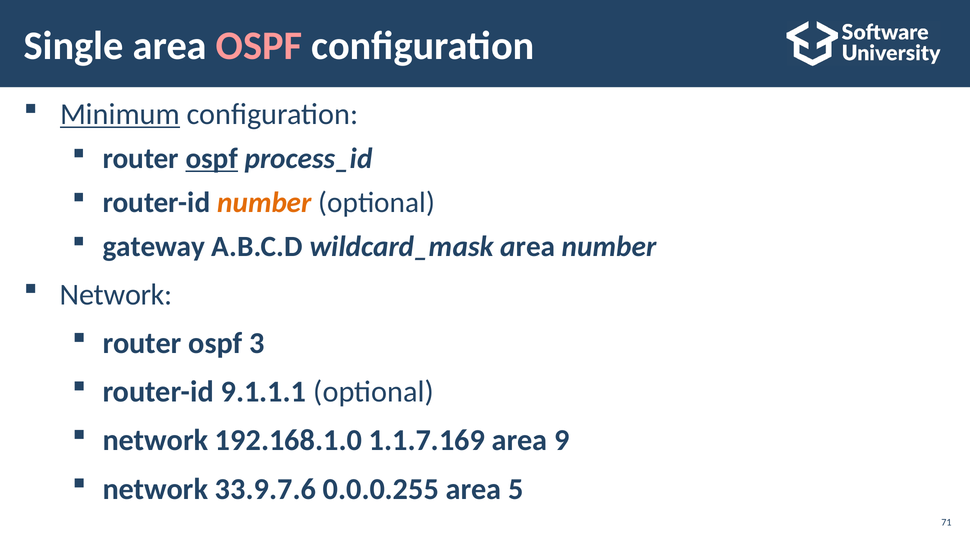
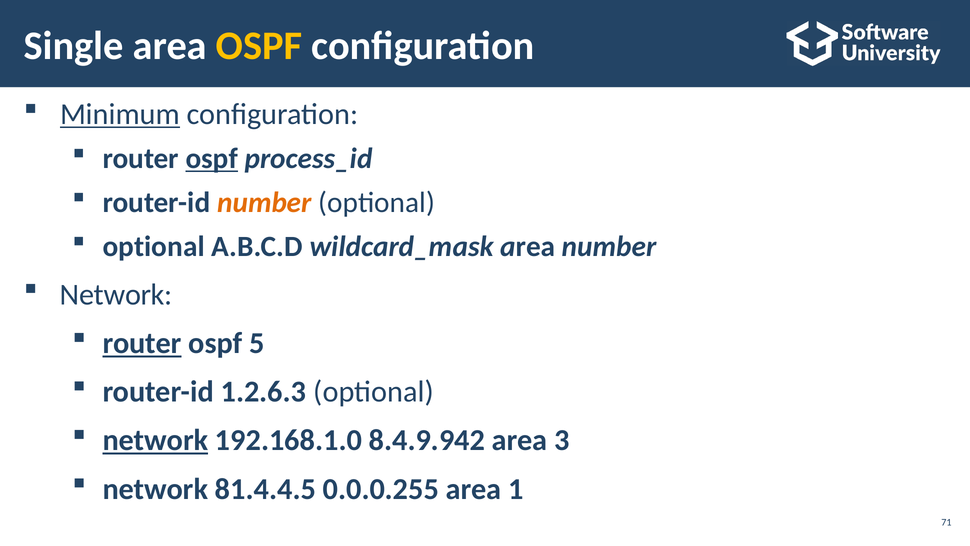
OSPF at (259, 46) colour: pink -> yellow
gateway at (154, 246): gateway -> optional
router at (142, 343) underline: none -> present
3: 3 -> 5
9.1.1.1: 9.1.1.1 -> 1.2.6.3
network at (155, 440) underline: none -> present
1.1.7.169: 1.1.7.169 -> 8.4.9.942
9: 9 -> 3
33.9.7.6: 33.9.7.6 -> 81.4.4.5
5: 5 -> 1
